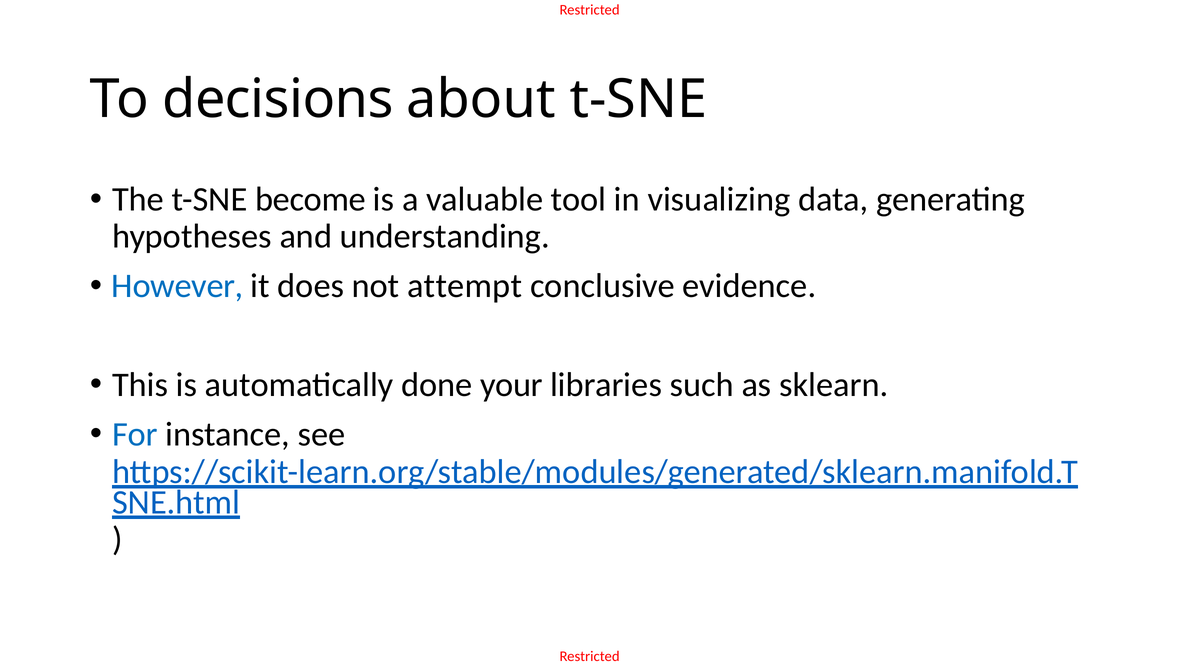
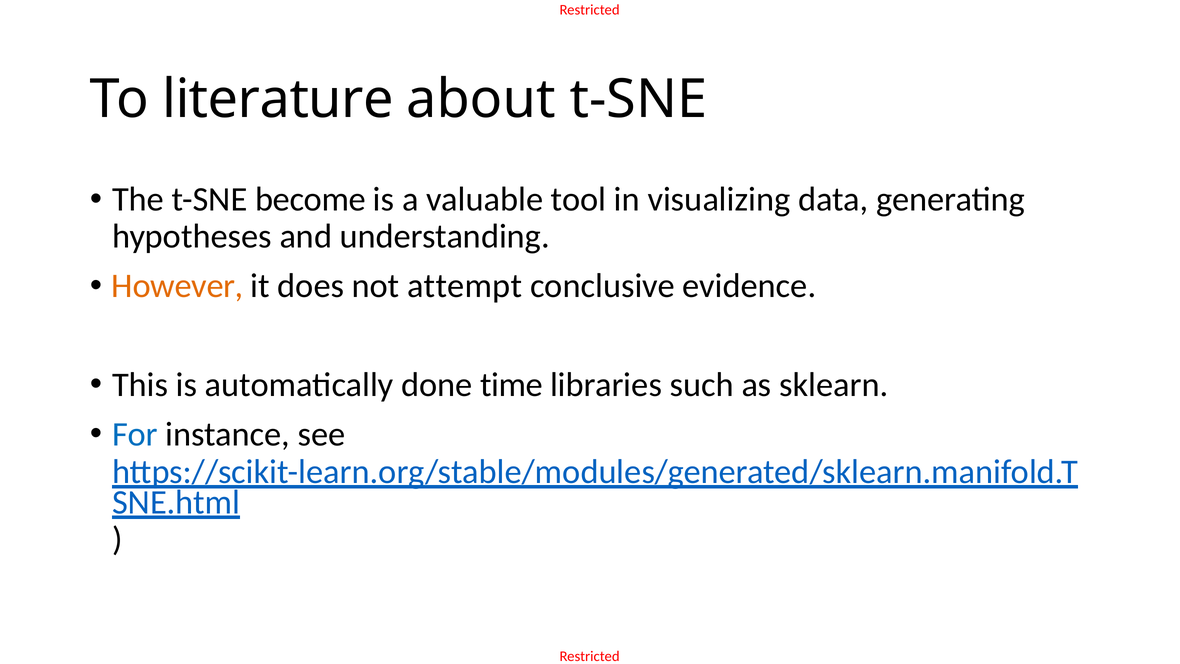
decisions: decisions -> literature
However colour: blue -> orange
your: your -> time
